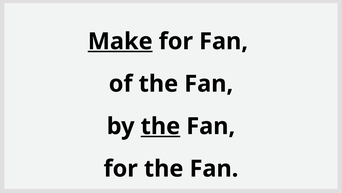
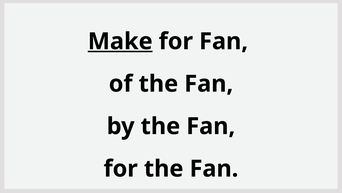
the at (160, 126) underline: present -> none
